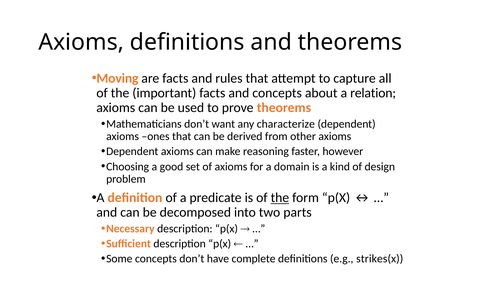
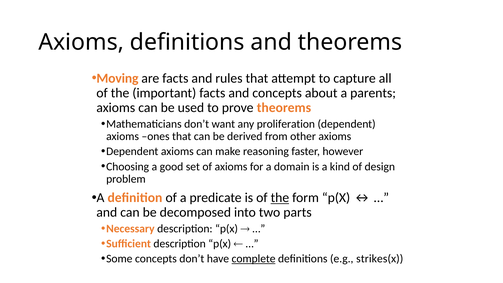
relation: relation -> parents
characterize: characterize -> proliferation
complete underline: none -> present
